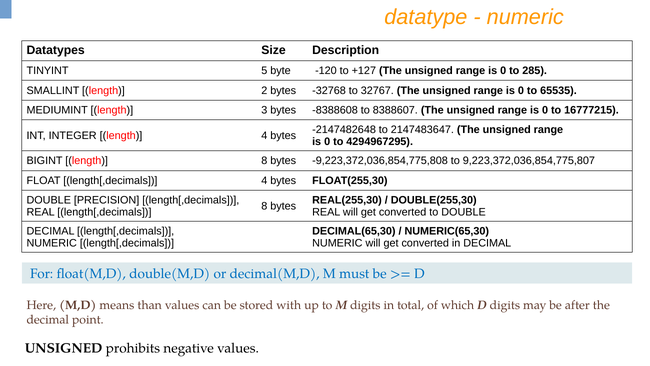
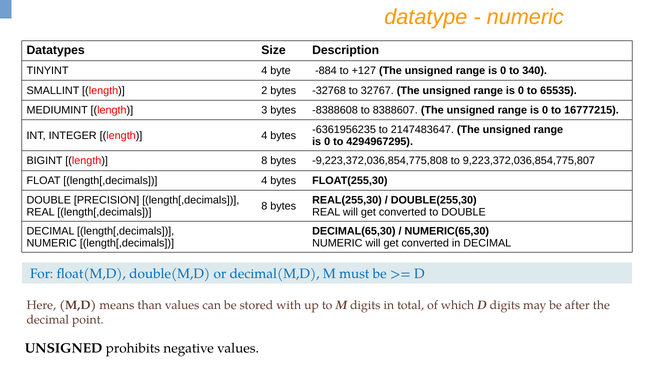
TINYINT 5: 5 -> 4
-120: -120 -> -884
285: 285 -> 340
-2147482648: -2147482648 -> -6361956235
